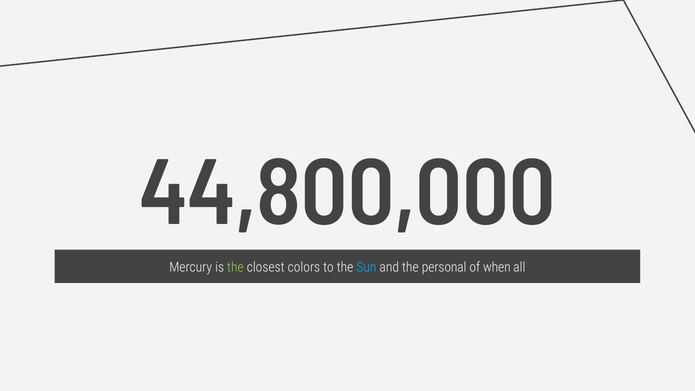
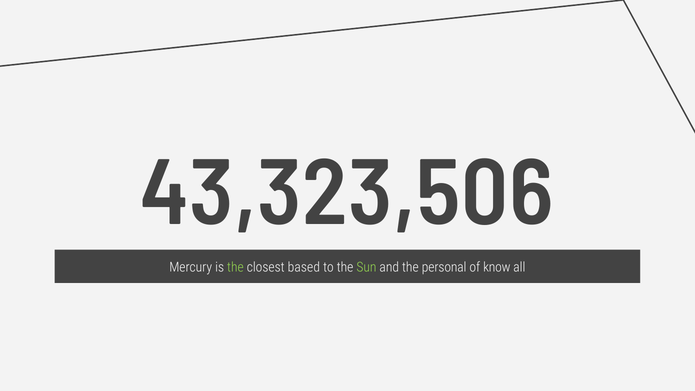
44,800,000: 44,800,000 -> 43,323,506
colors: colors -> based
Sun colour: light blue -> light green
when: when -> know
